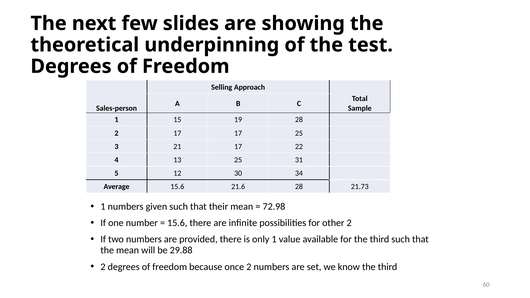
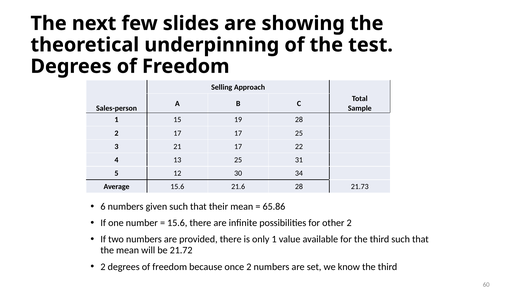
1 at (103, 207): 1 -> 6
72.98: 72.98 -> 65.86
29.88: 29.88 -> 21.72
